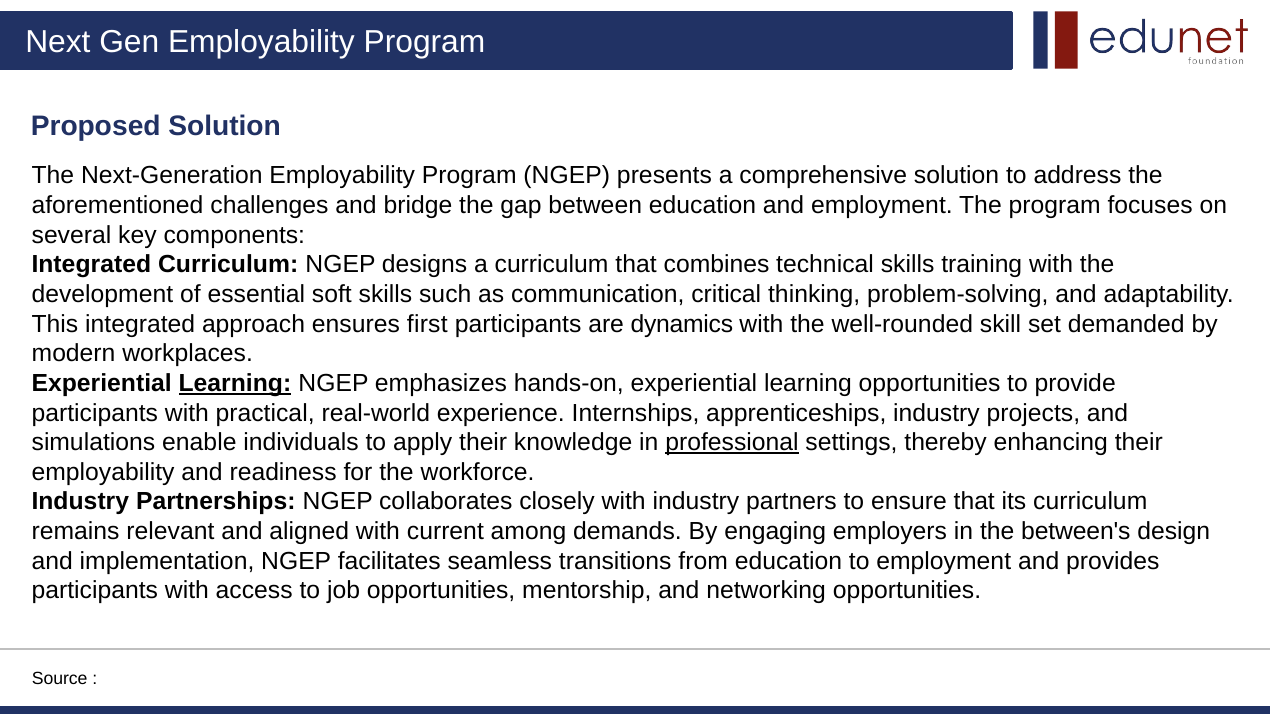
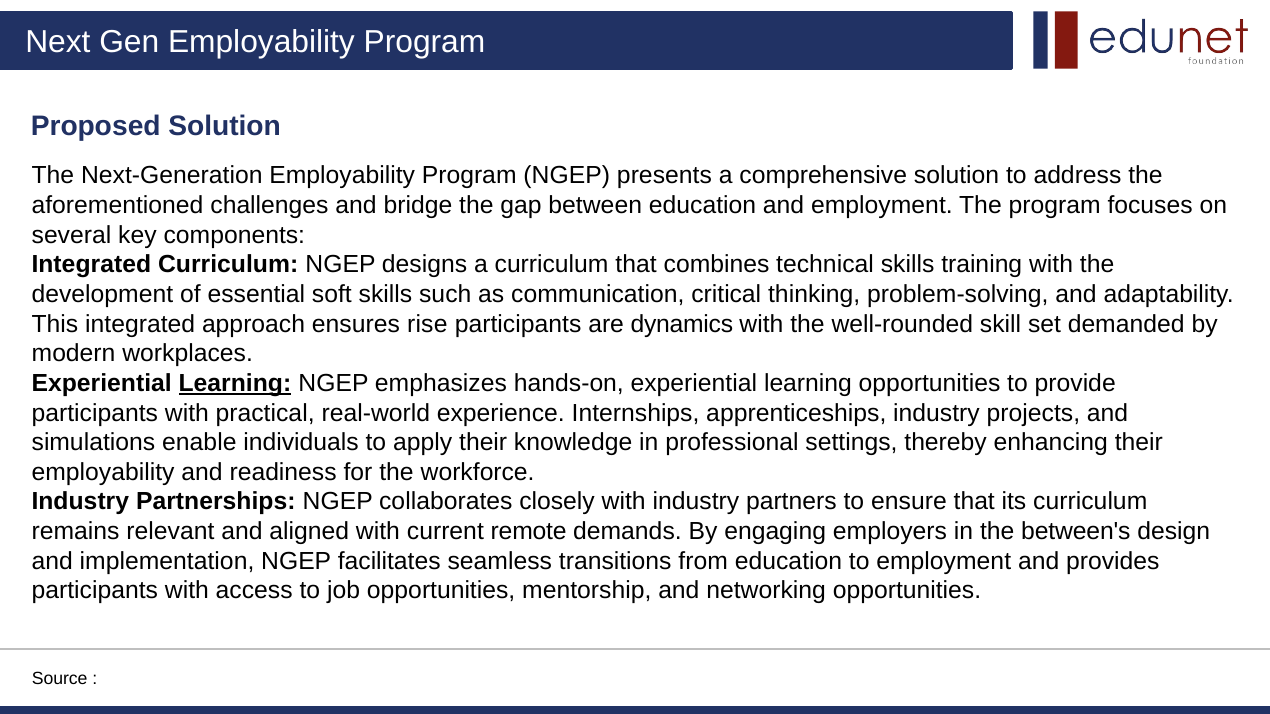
first: first -> rise
professional underline: present -> none
among: among -> remote
